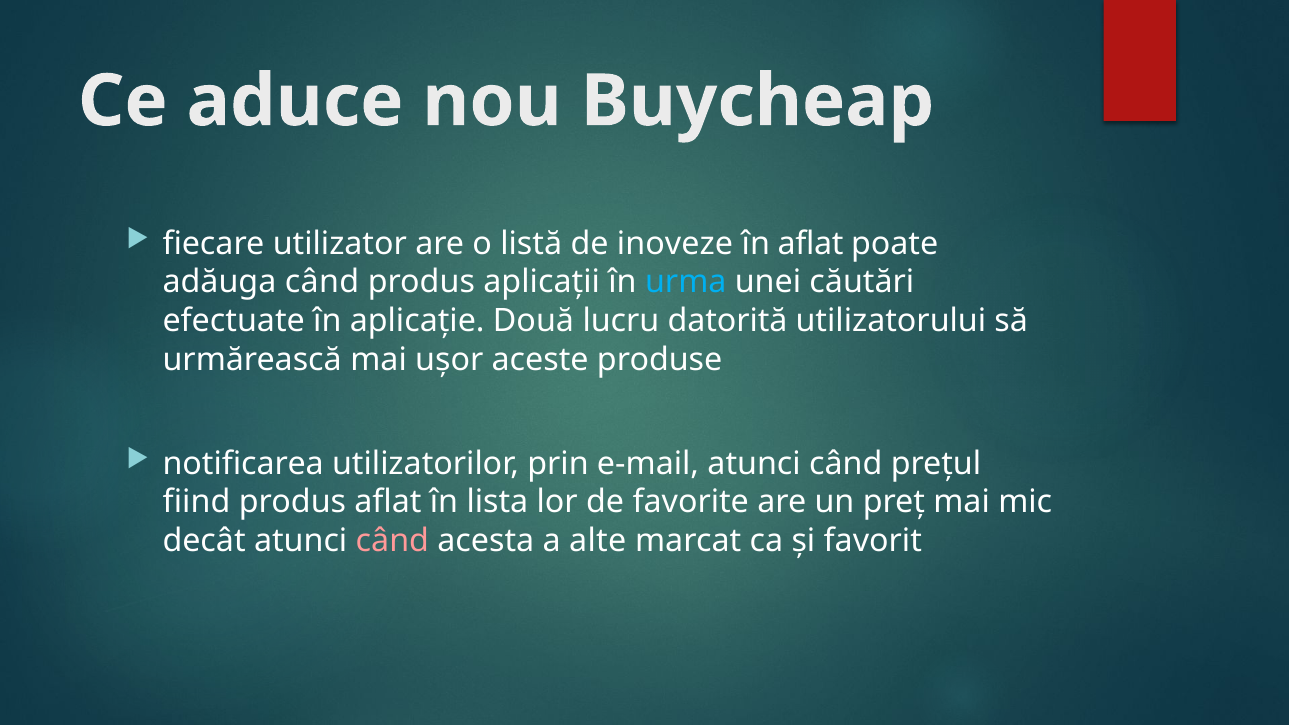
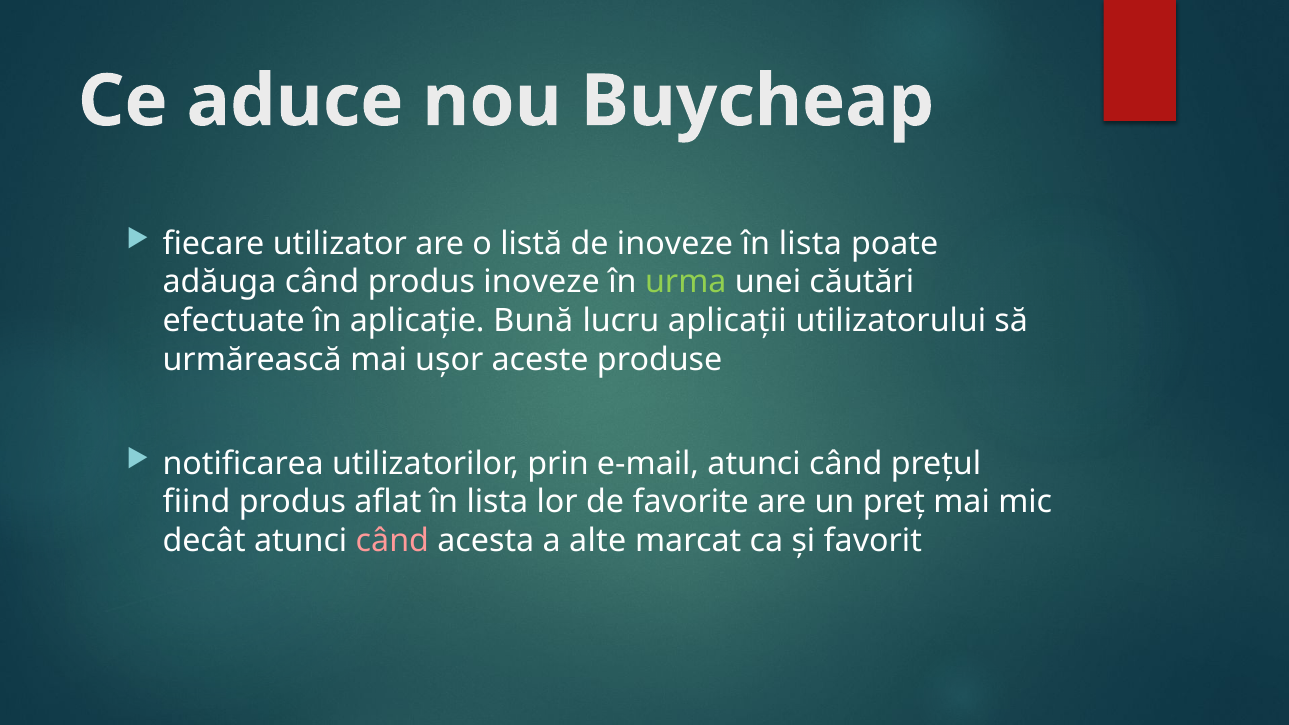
aflat at (811, 243): aflat -> lista
produs aplicații: aplicații -> inoveze
urma colour: light blue -> light green
Două: Două -> Bună
datorită: datorită -> aplicații
